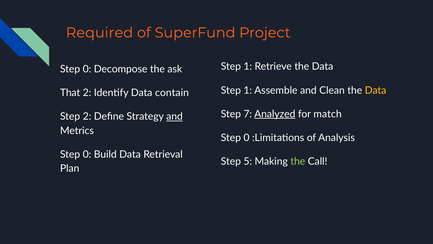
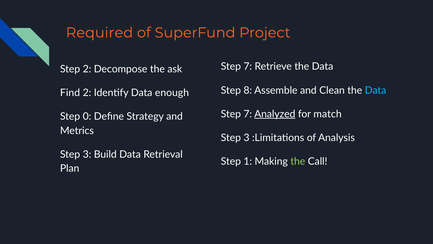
1 at (248, 66): 1 -> 7
0 at (87, 69): 0 -> 2
1 at (248, 90): 1 -> 8
Data at (376, 90) colour: yellow -> light blue
That: That -> Find
contain: contain -> enough
Step 2: 2 -> 0
and at (175, 116) underline: present -> none
0 at (247, 138): 0 -> 3
0 at (87, 154): 0 -> 3
5: 5 -> 1
